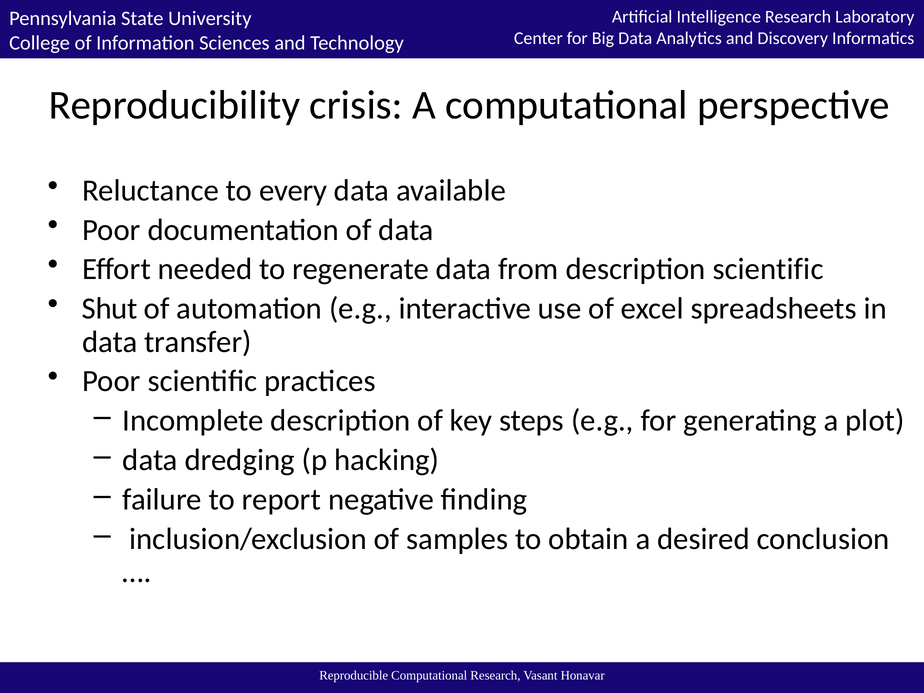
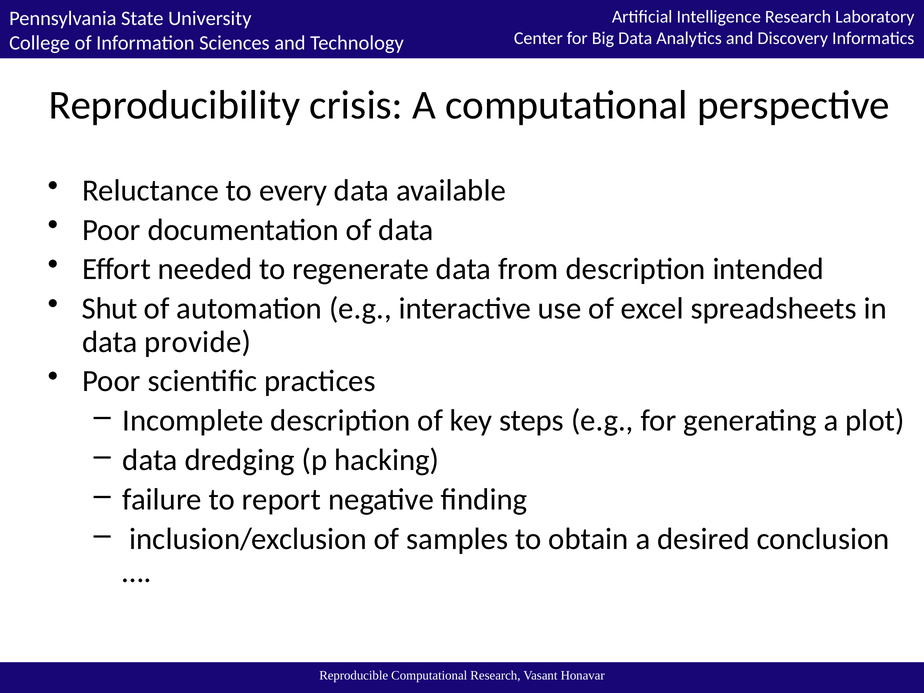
description scientific: scientific -> intended
transfer: transfer -> provide
